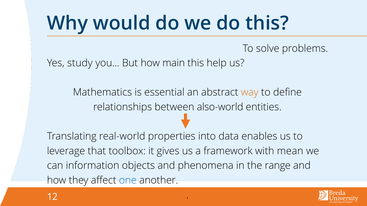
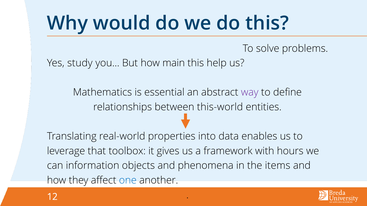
way colour: orange -> purple
also-world: also-world -> this-world
mean: mean -> hours
range: range -> items
